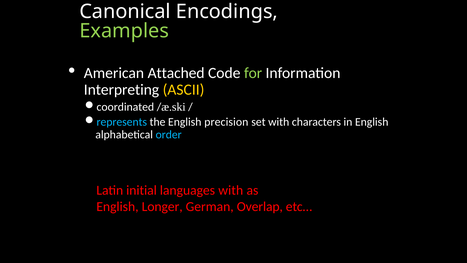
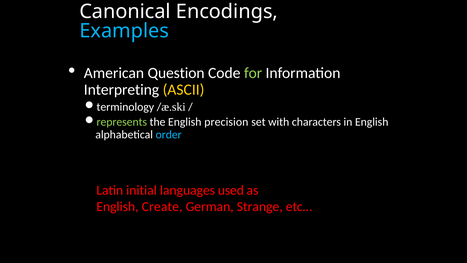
Examples colour: light green -> light blue
Attached: Attached -> Question
coordinated: coordinated -> terminology
represents colour: light blue -> light green
languages with: with -> used
Longer: Longer -> Create
Overlap: Overlap -> Strange
